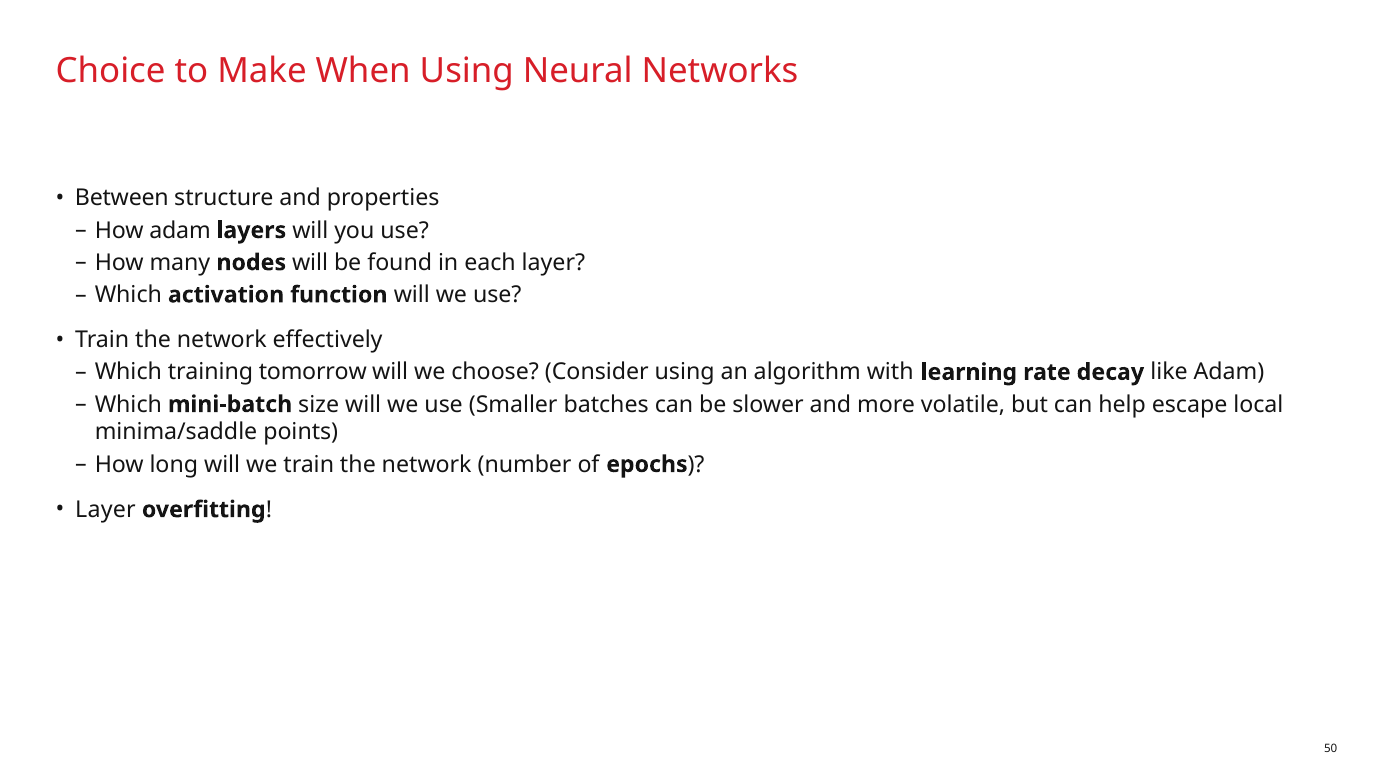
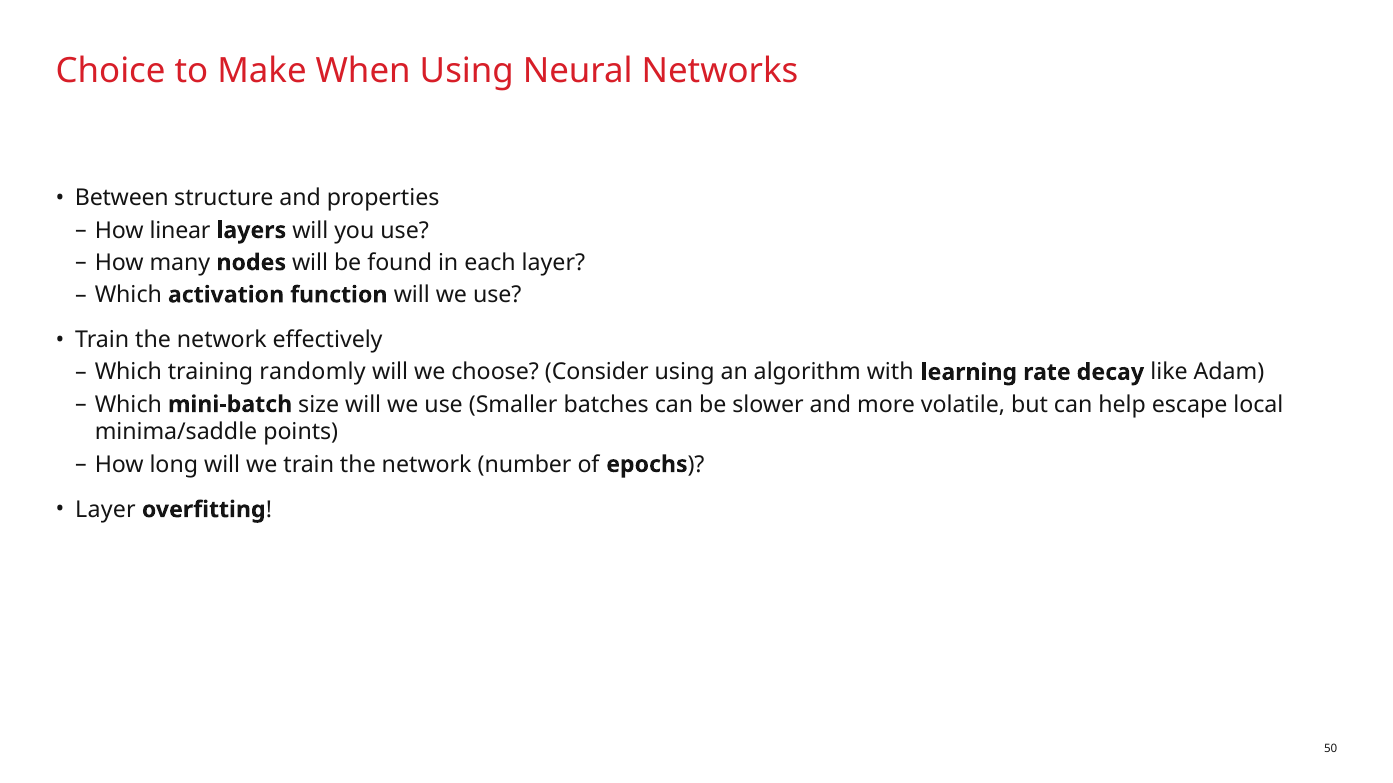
How adam: adam -> linear
tomorrow: tomorrow -> randomly
